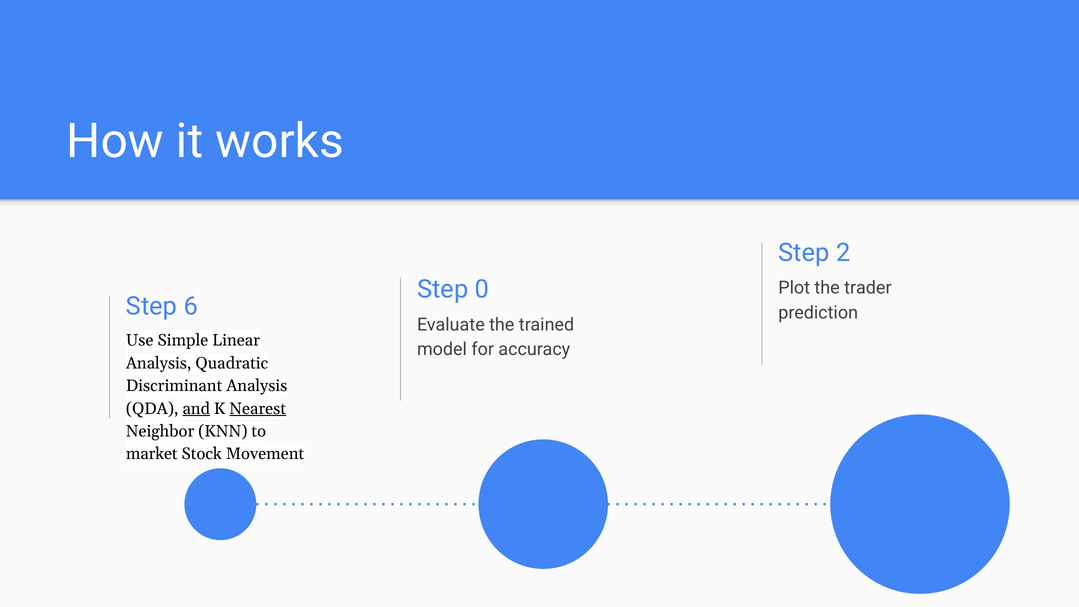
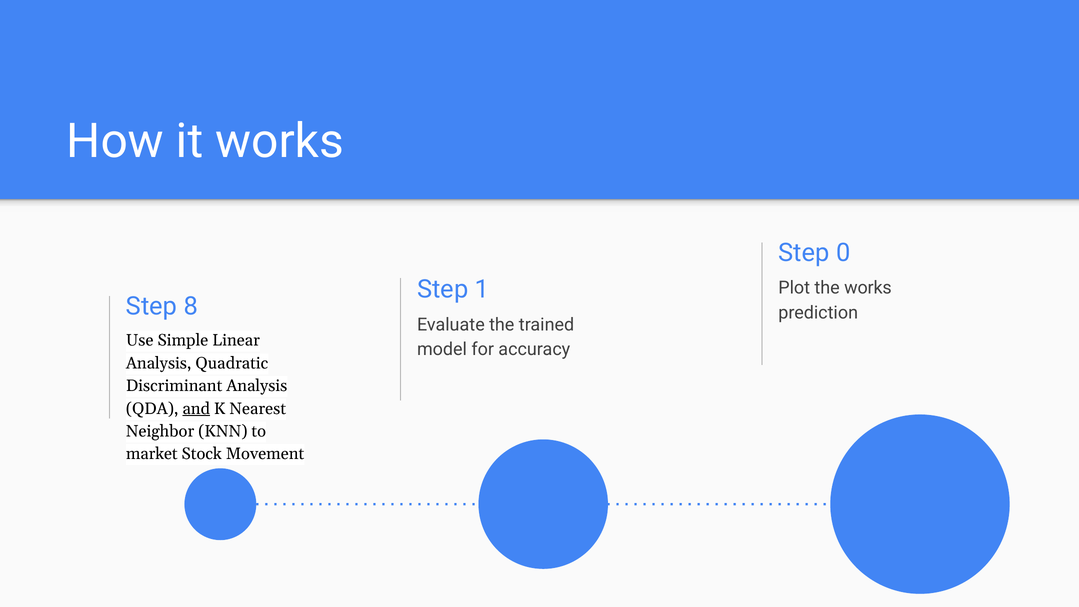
2: 2 -> 0
0: 0 -> 1
the trader: trader -> works
6: 6 -> 8
Nearest underline: present -> none
